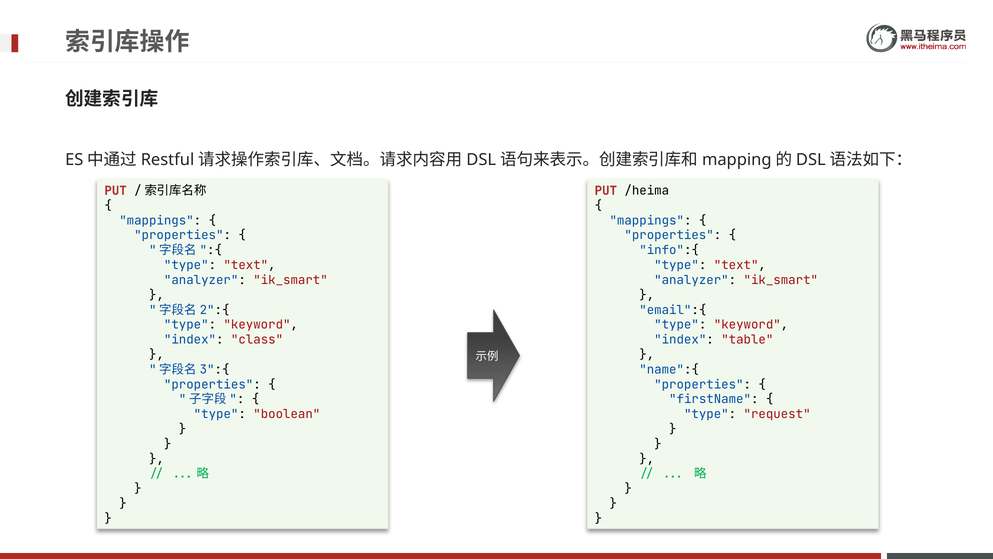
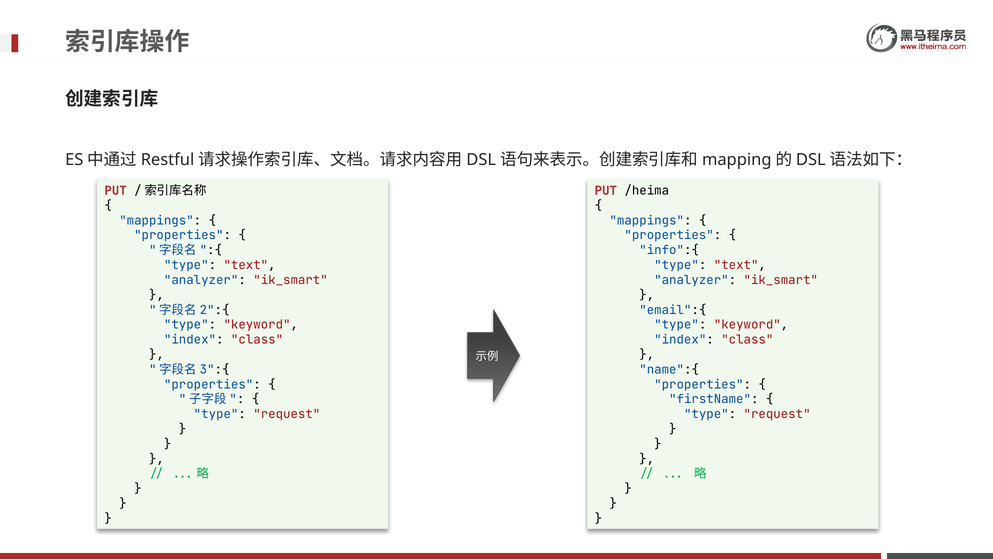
table at (747, 339): table -> class
boolean at (287, 414): boolean -> request
